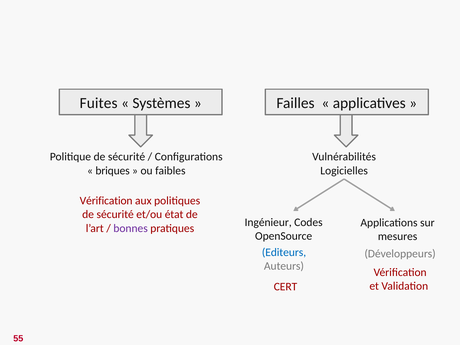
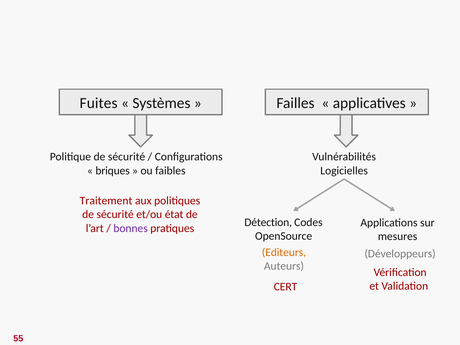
Vérification at (106, 201): Vérification -> Traitement
Ingénieur: Ingénieur -> Détection
Editeurs colour: blue -> orange
